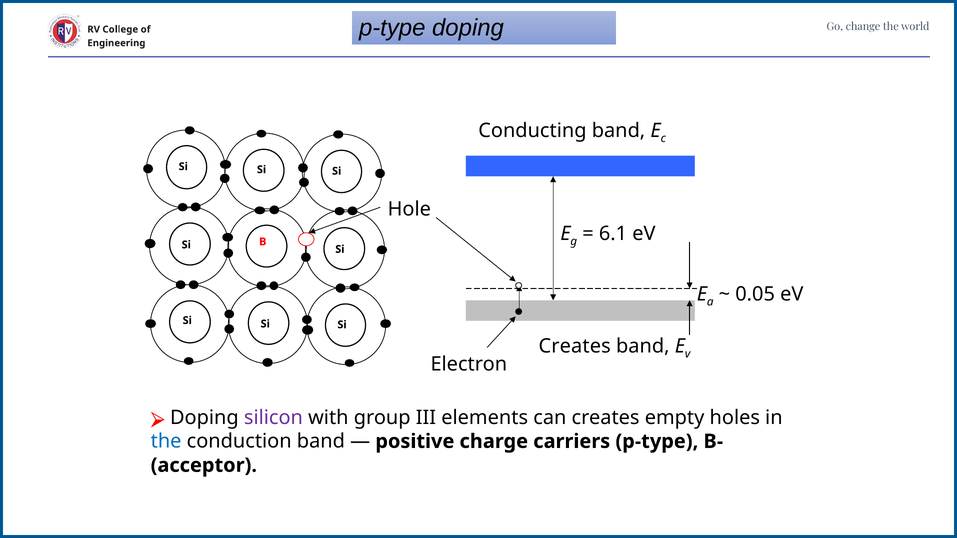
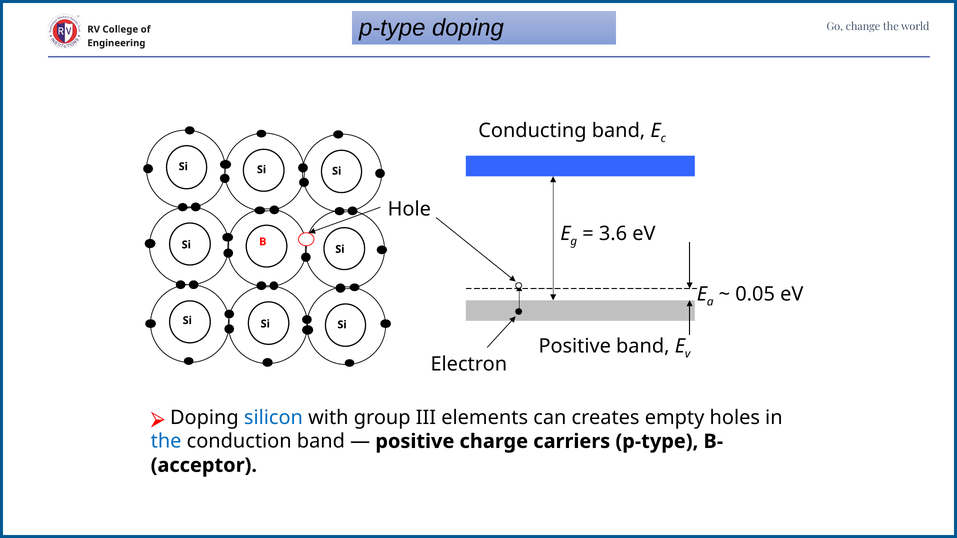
6.1: 6.1 -> 3.6
Creates at (575, 346): Creates -> Positive
silicon colour: purple -> blue
